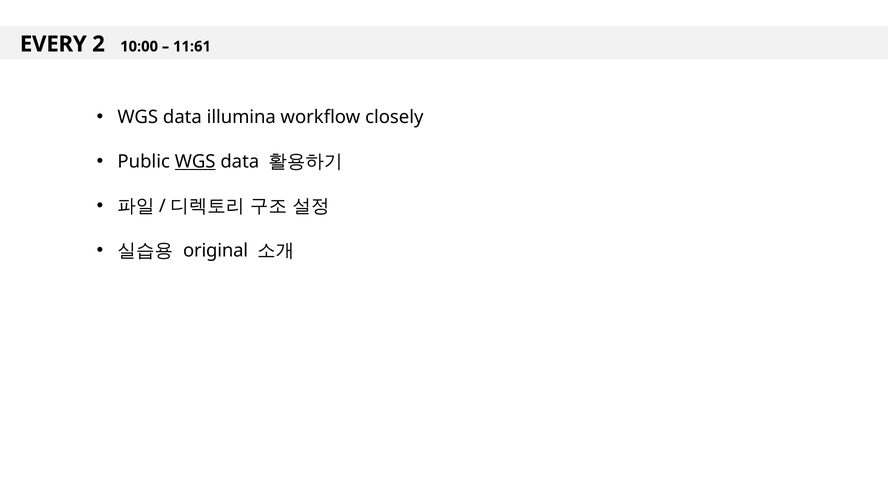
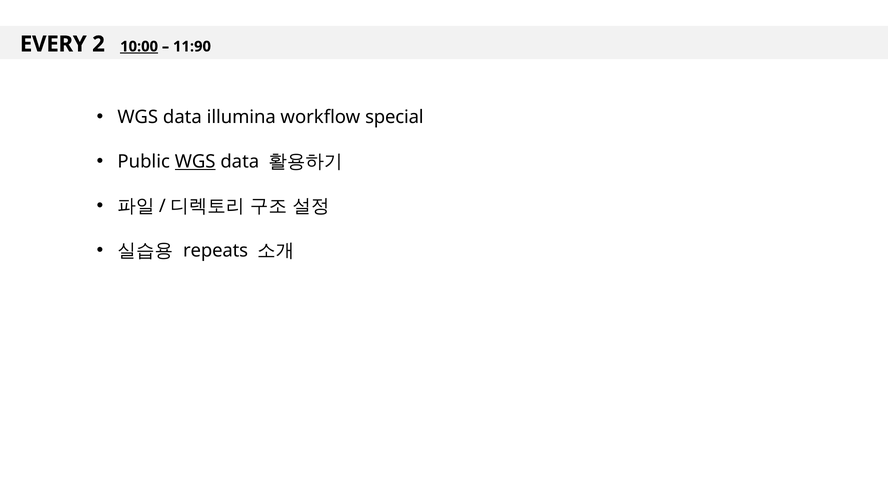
10:00 underline: none -> present
11:61: 11:61 -> 11:90
closely: closely -> special
original: original -> repeats
